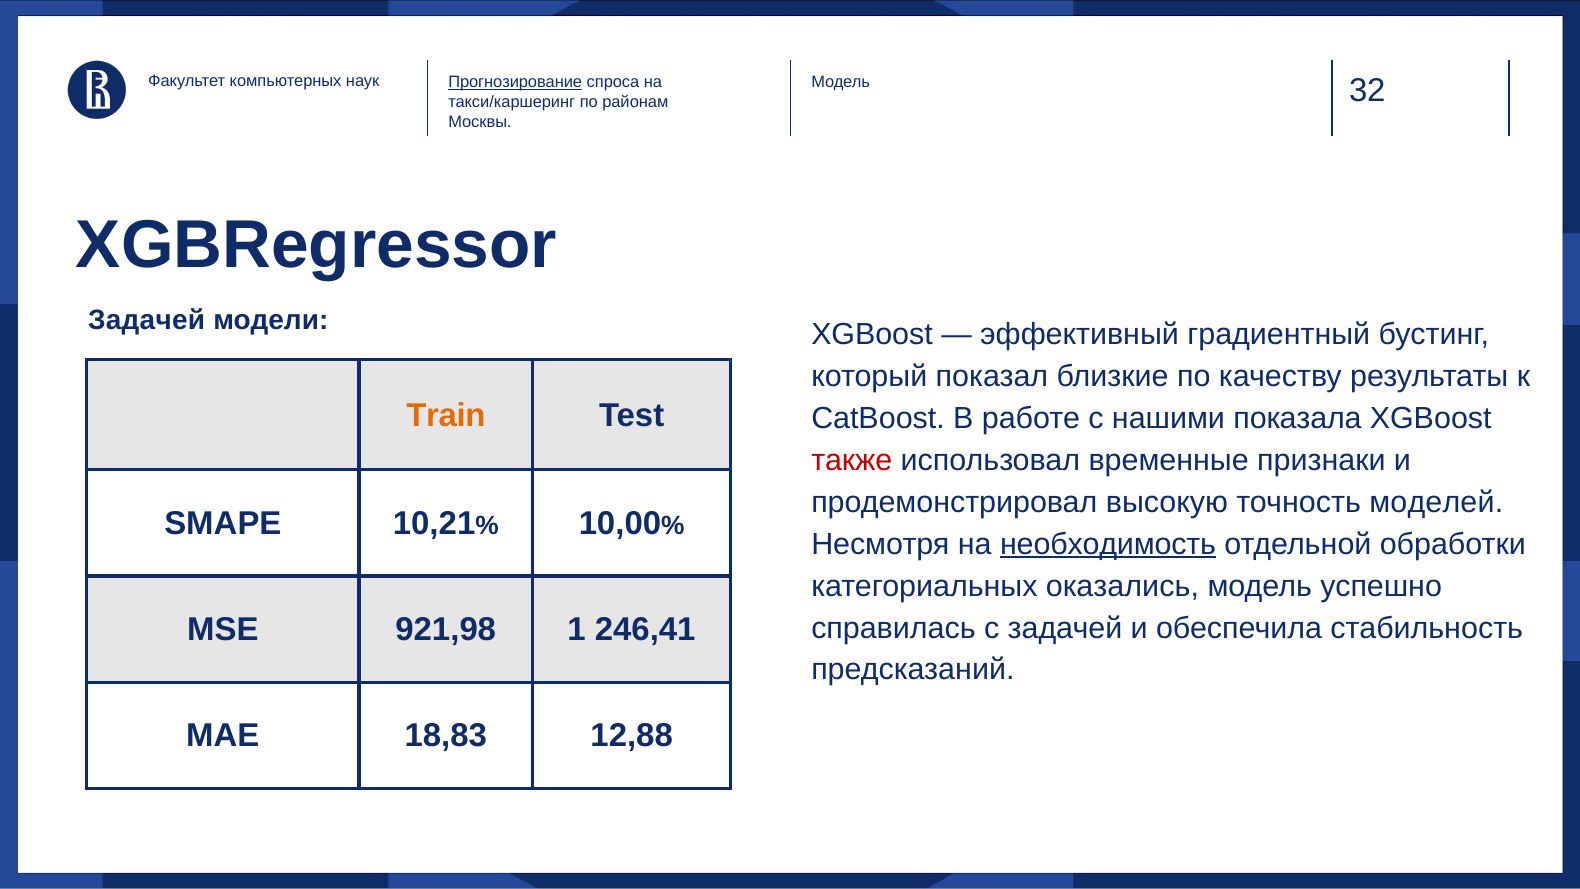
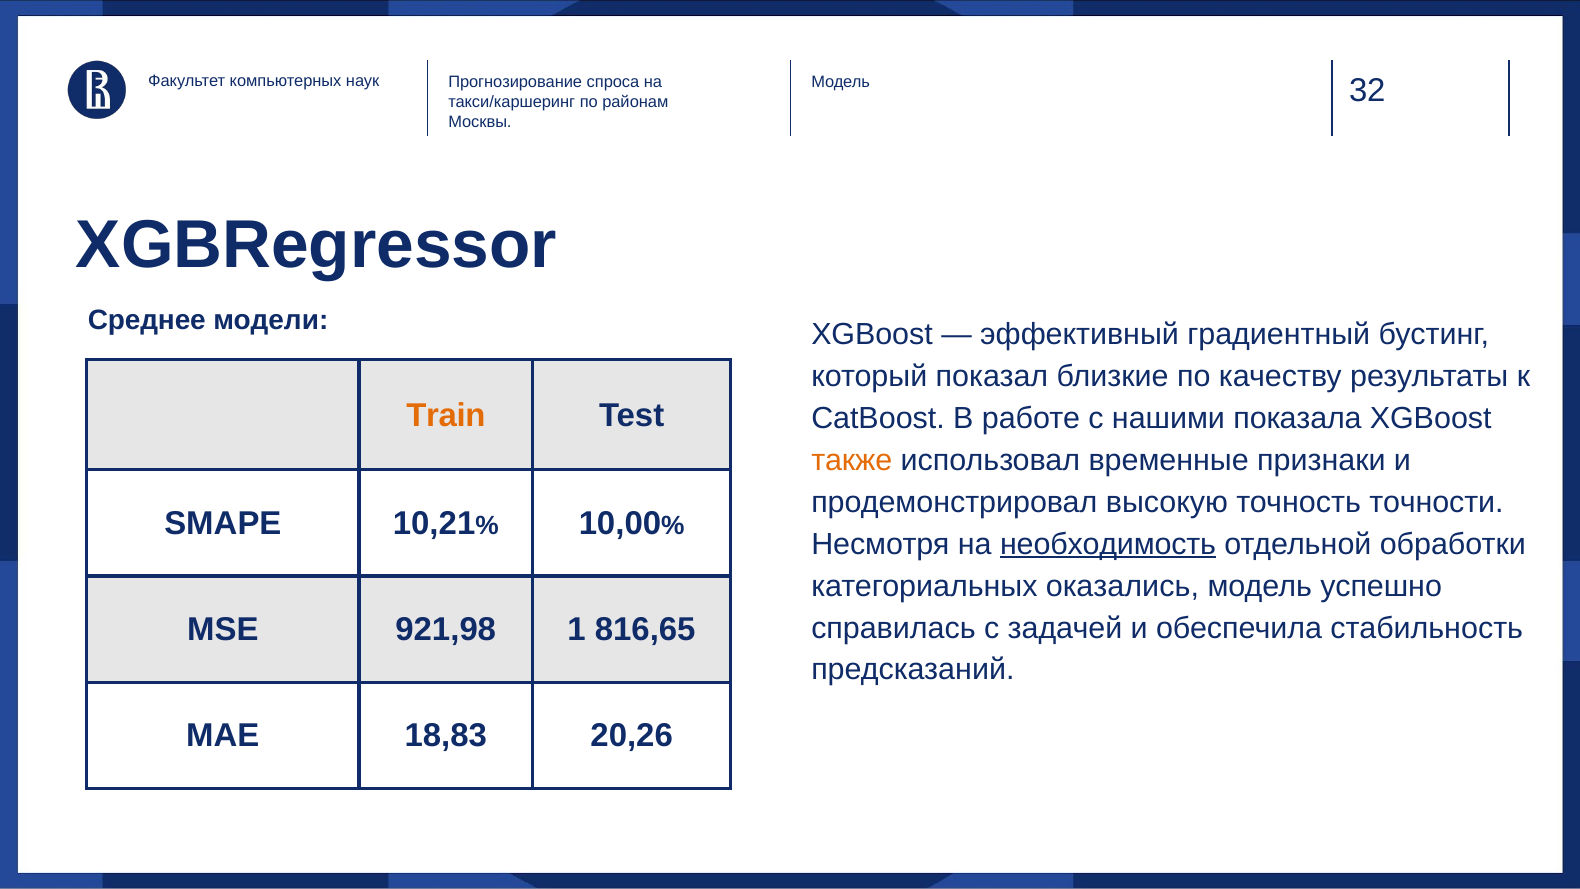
Прогнозирование underline: present -> none
Задачей at (147, 321): Задачей -> Среднее
также colour: red -> orange
моделей: моделей -> точности
246,41: 246,41 -> 816,65
12,88: 12,88 -> 20,26
